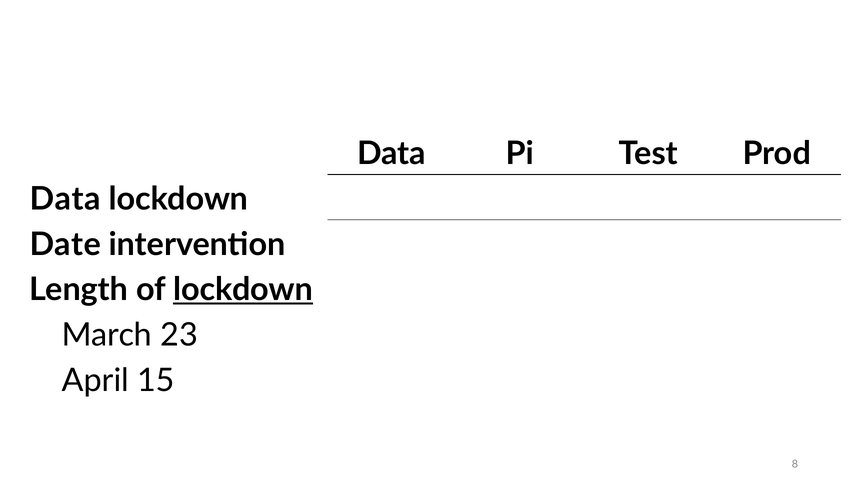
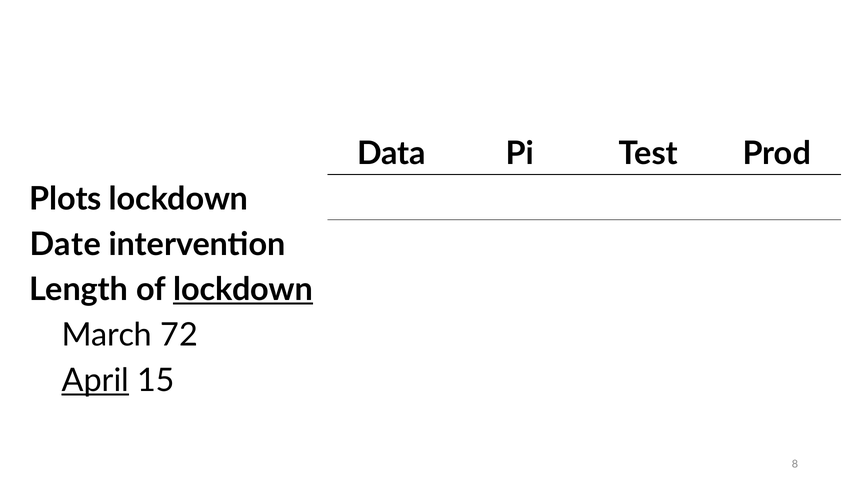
Data at (65, 199): Data -> Plots
23: 23 -> 72
April underline: none -> present
